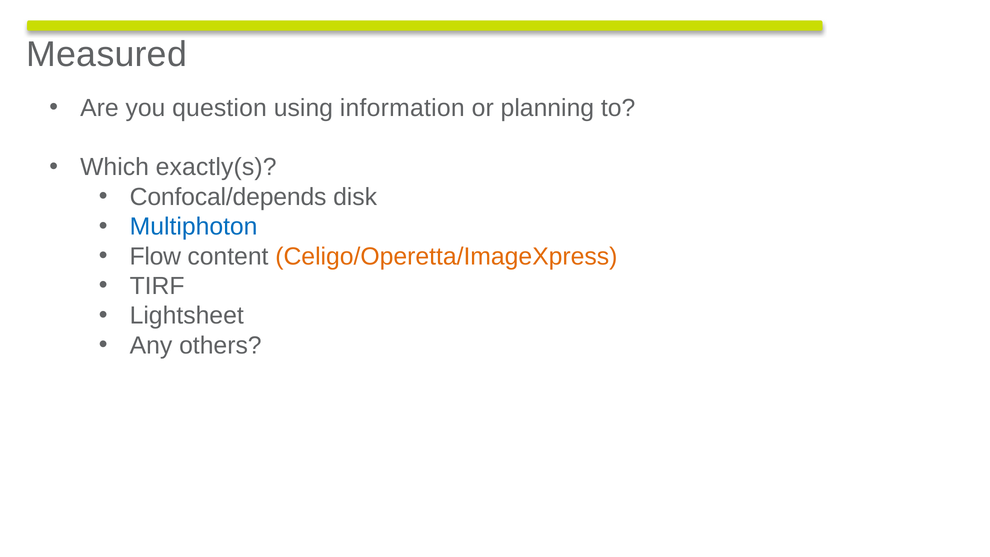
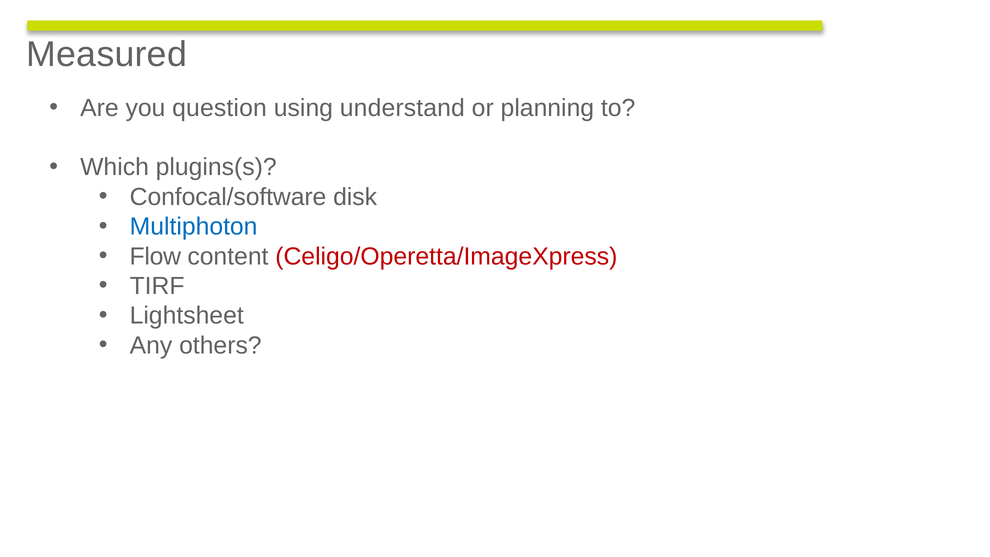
information: information -> understand
exactly(s: exactly(s -> plugins(s
Confocal/depends: Confocal/depends -> Confocal/software
Celigo/Operetta/ImageXpress colour: orange -> red
